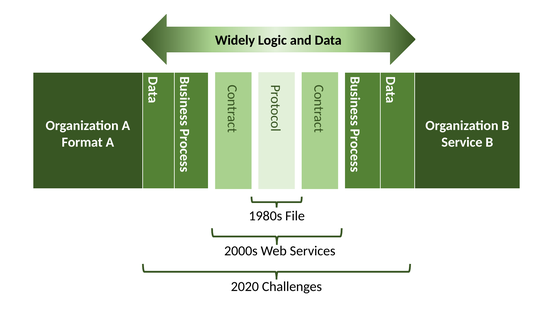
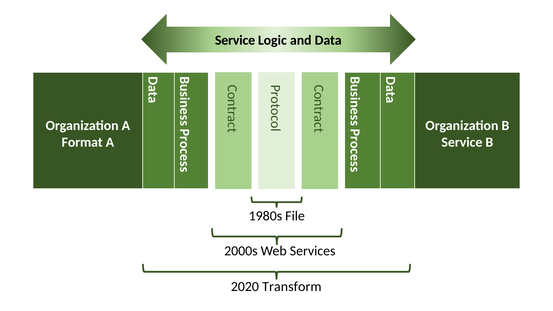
Widely at (235, 40): Widely -> Service
Challenges: Challenges -> Transform
